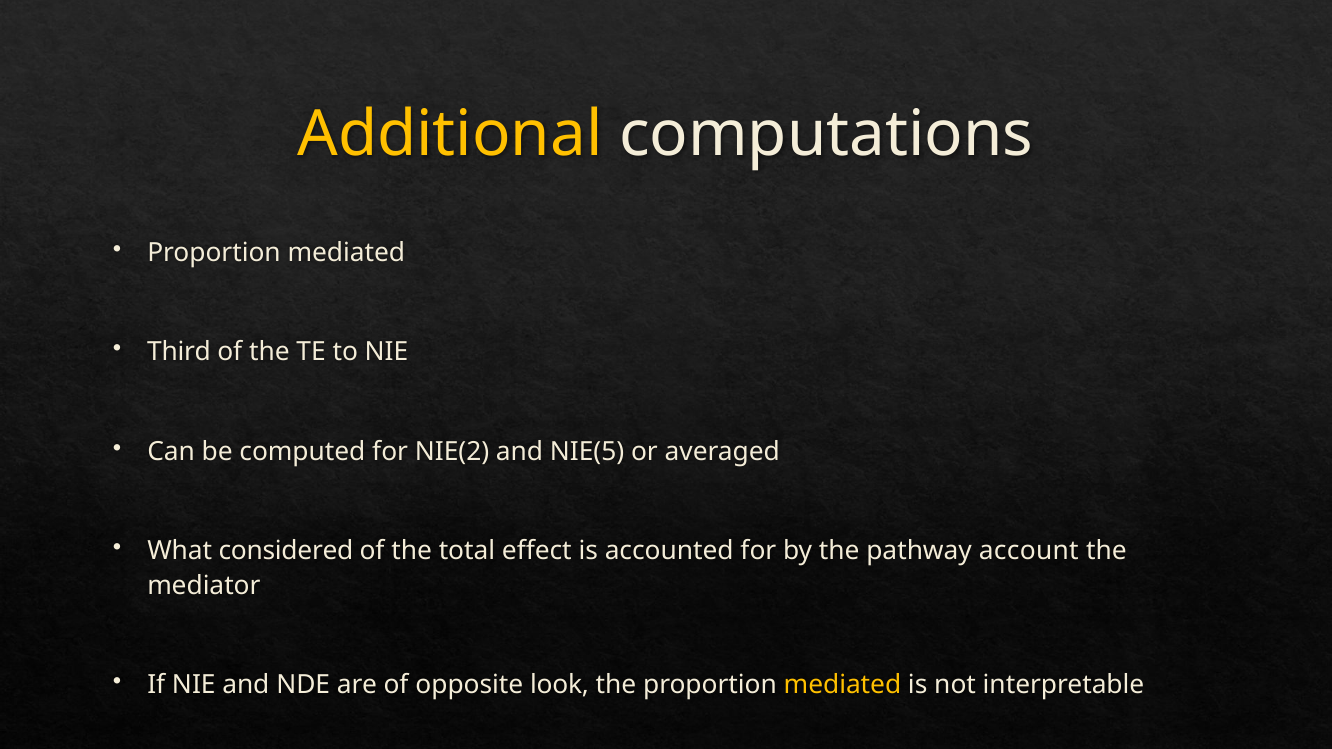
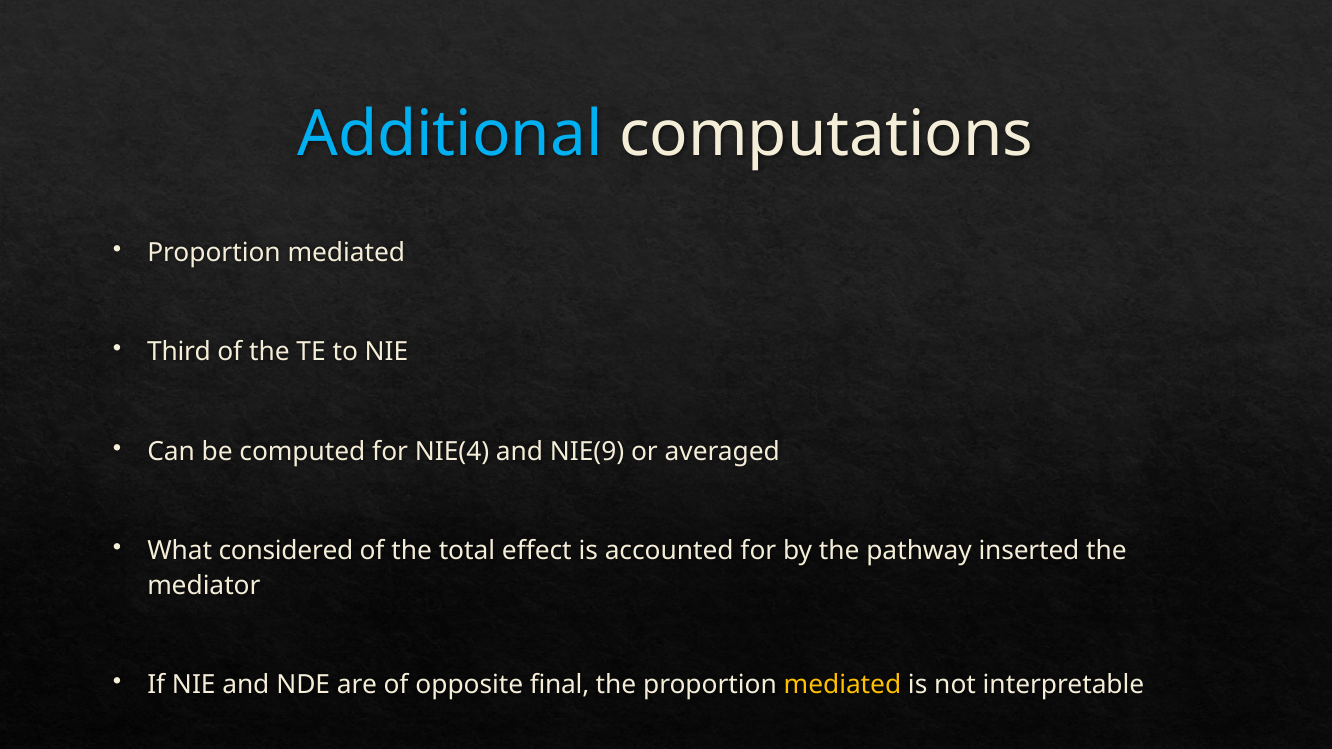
Additional colour: yellow -> light blue
NIE(2: NIE(2 -> NIE(4
NIE(5: NIE(5 -> NIE(9
account: account -> inserted
look: look -> final
